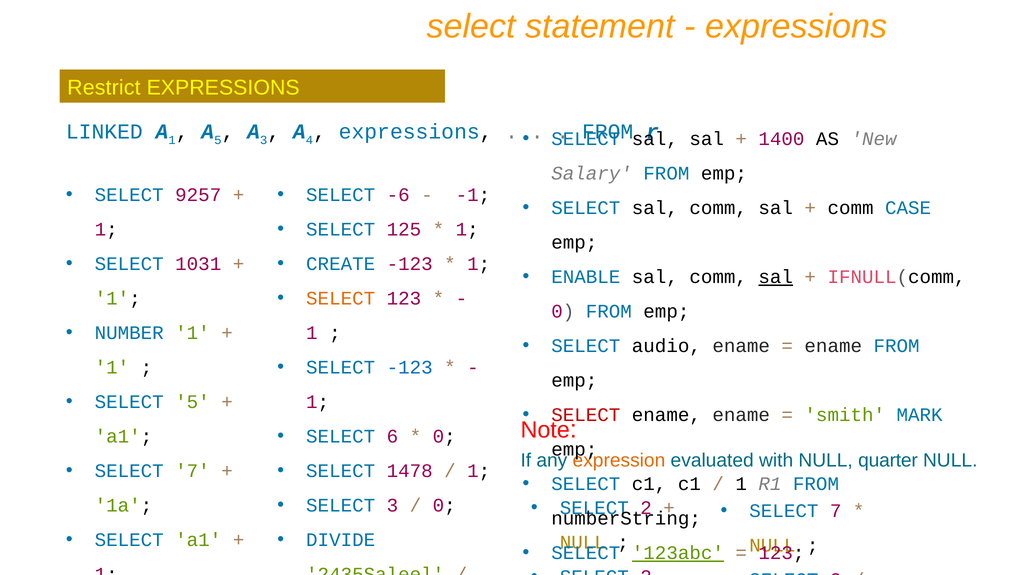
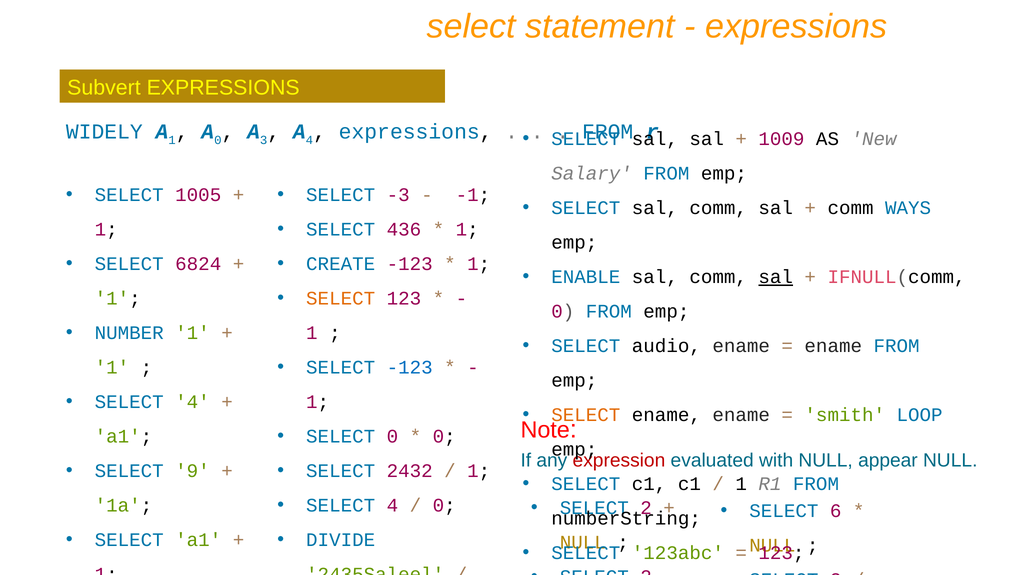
Restrict: Restrict -> Subvert
LINKED: LINKED -> WIDELY
5 at (218, 140): 5 -> 0
1400: 1400 -> 1009
9257: 9257 -> 1005
-6: -6 -> -3
CASE: CASE -> WAYS
125: 125 -> 436
1031: 1031 -> 6824
5 at (192, 402): 5 -> 4
SELECT at (586, 415) colour: red -> orange
MARK: MARK -> LOOP
SELECT 6: 6 -> 0
expression colour: orange -> red
quarter: quarter -> appear
7 at (192, 471): 7 -> 9
1478: 1478 -> 2432
3 at (392, 506): 3 -> 4
7 at (836, 511): 7 -> 6
123abc underline: present -> none
